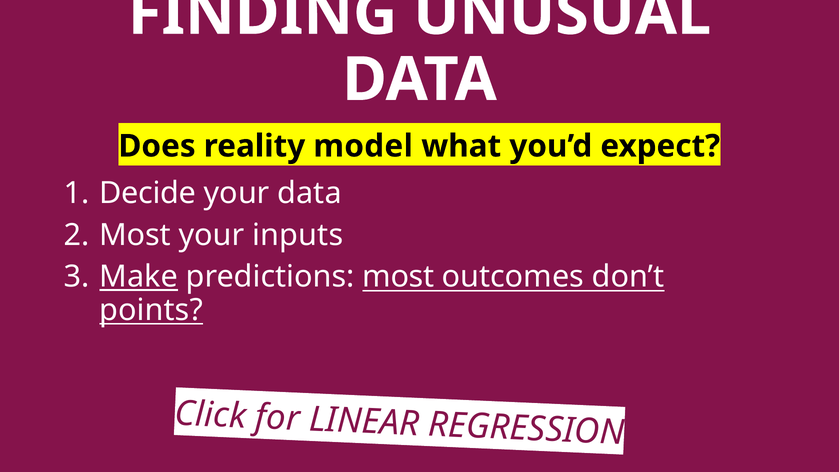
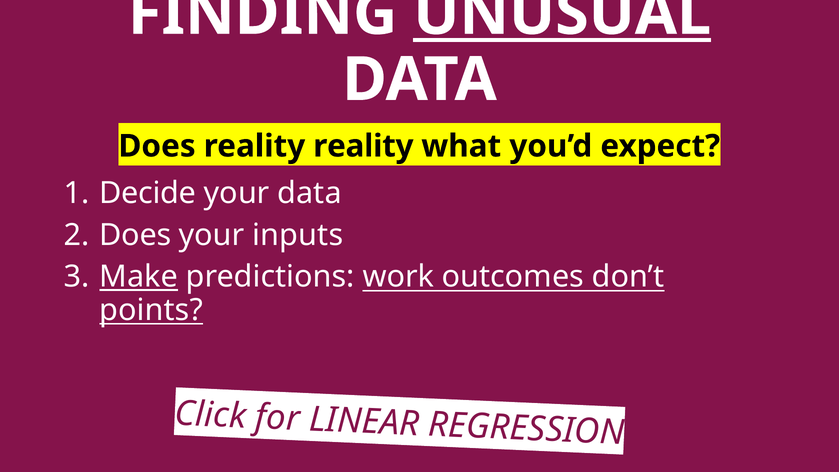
UNUSUAL underline: none -> present
reality model: model -> reality
Most at (135, 235): Most -> Does
predictions most: most -> work
